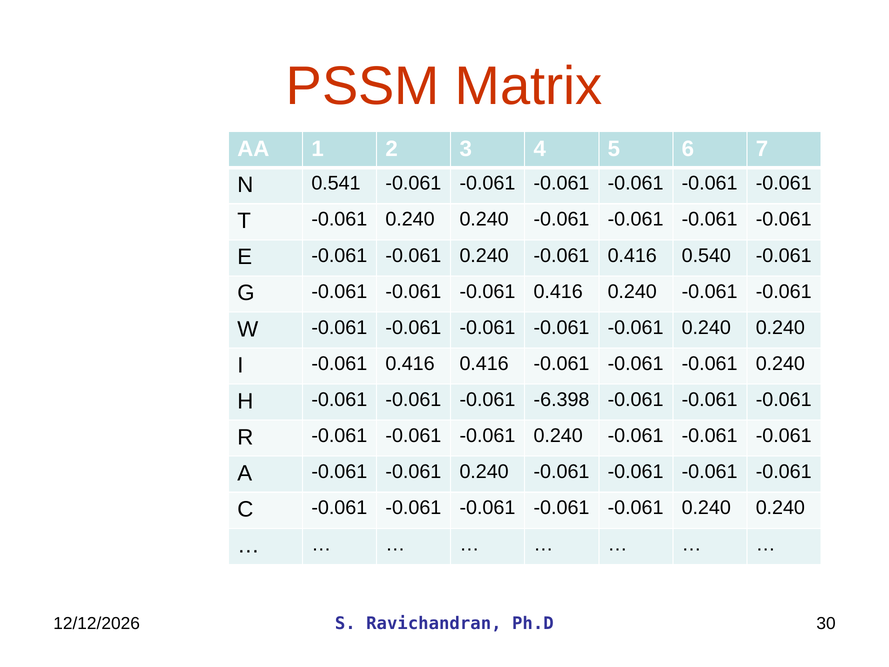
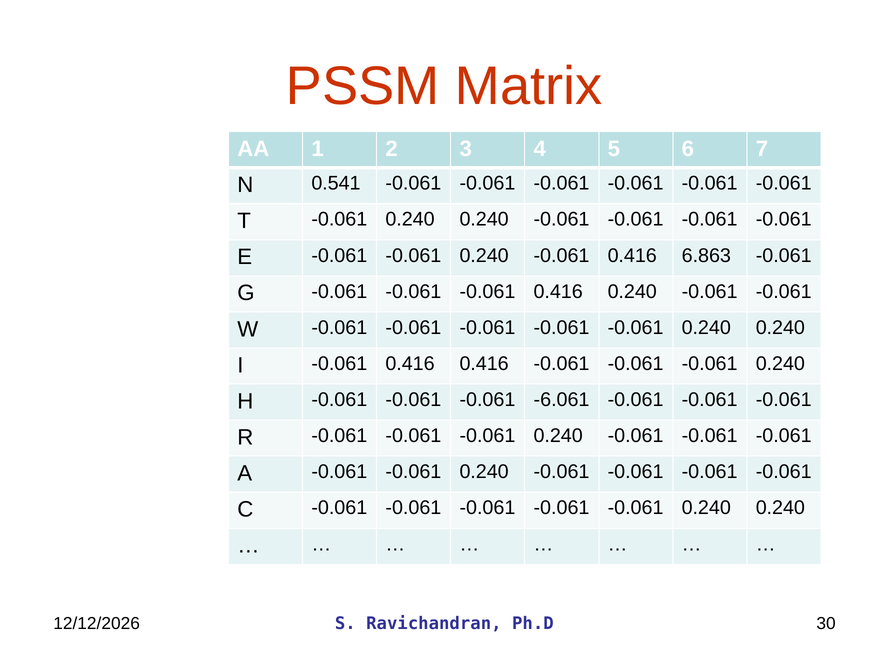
0.540: 0.540 -> 6.863
-6.398: -6.398 -> -6.061
